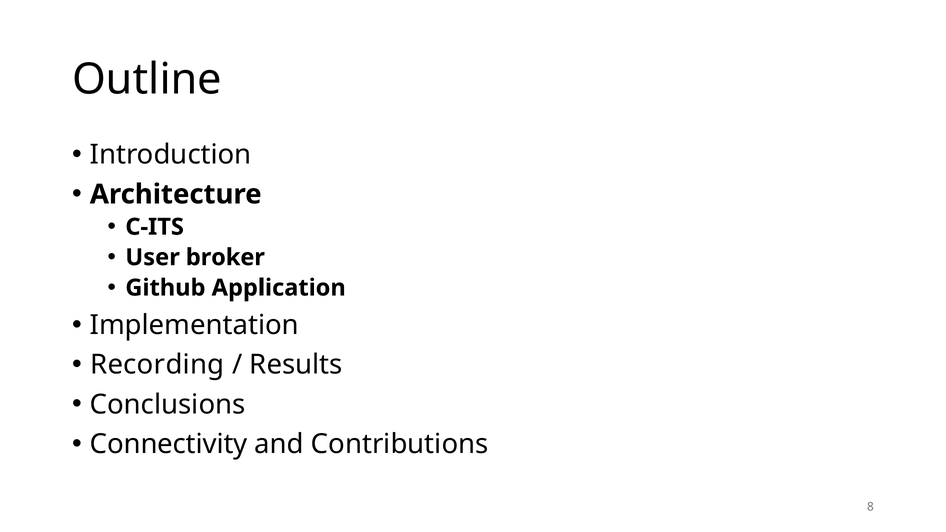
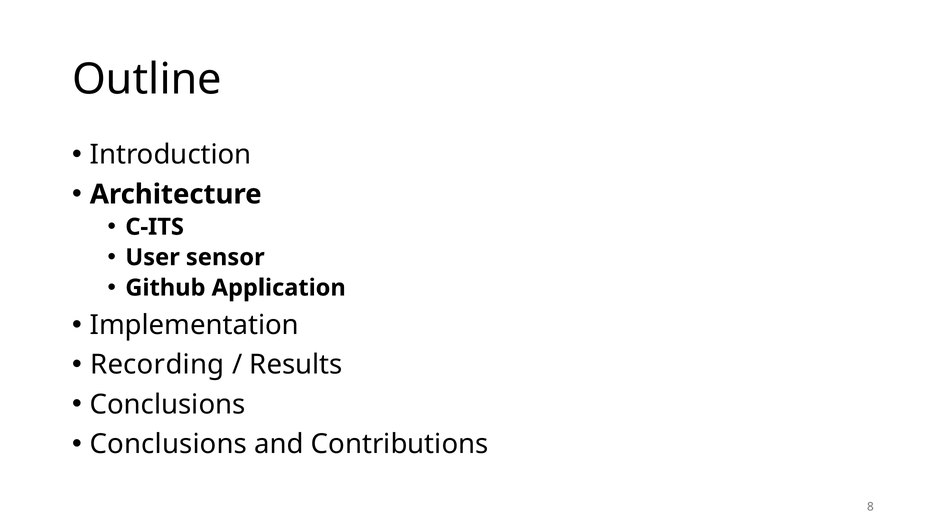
broker: broker -> sensor
Connectivity at (169, 444): Connectivity -> Conclusions
